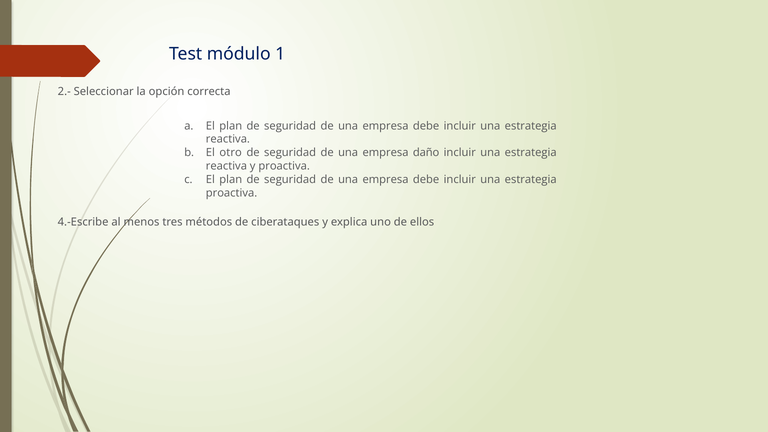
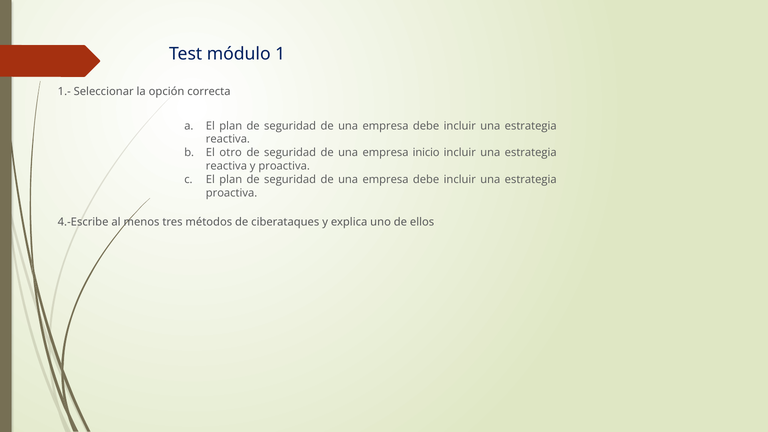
2.-: 2.- -> 1.-
daño: daño -> inicio
